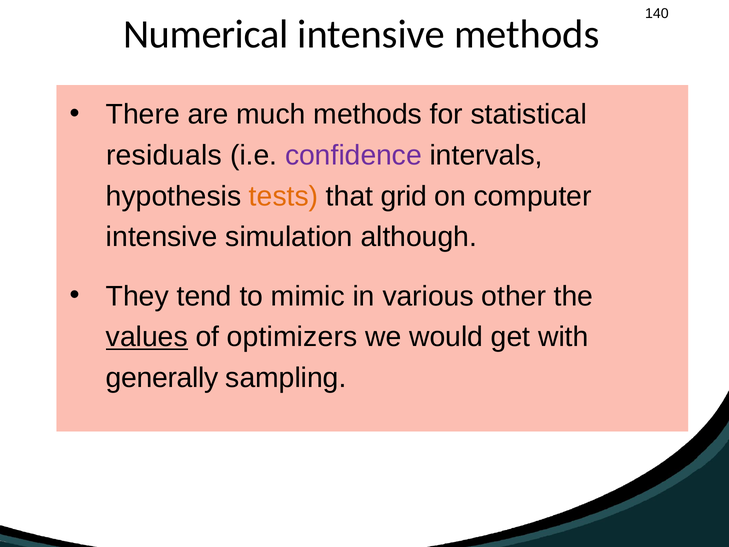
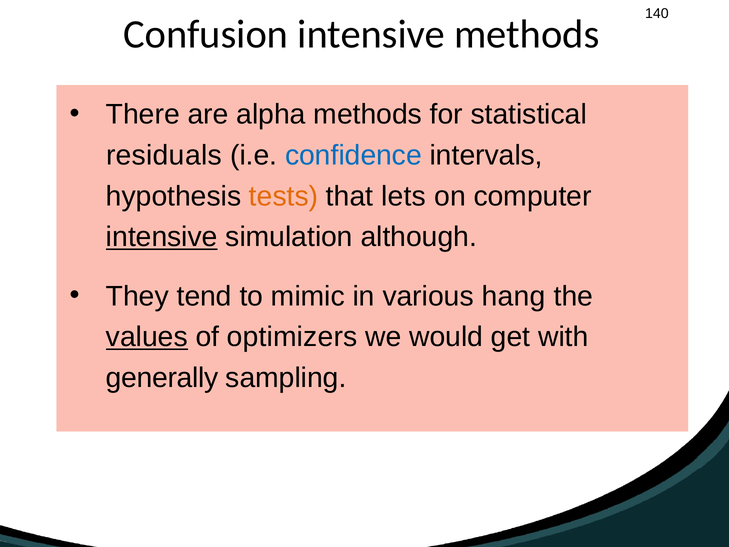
Numerical: Numerical -> Confusion
much: much -> alpha
confidence colour: purple -> blue
grid: grid -> lets
intensive at (162, 237) underline: none -> present
other: other -> hang
